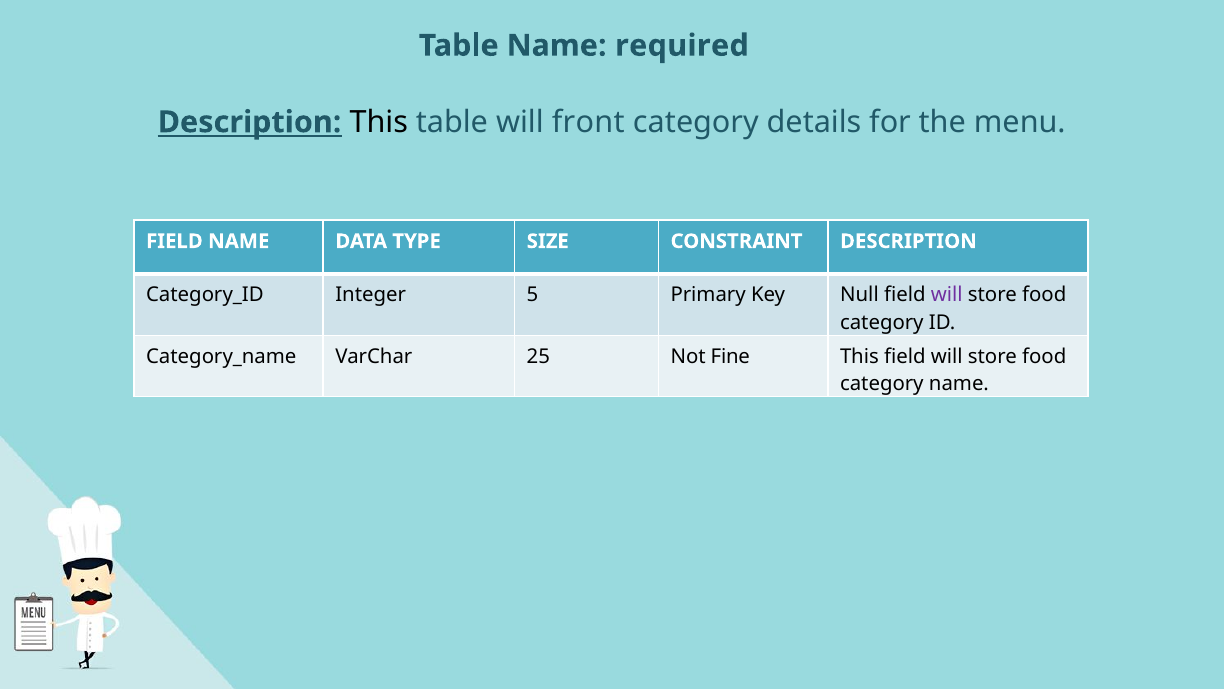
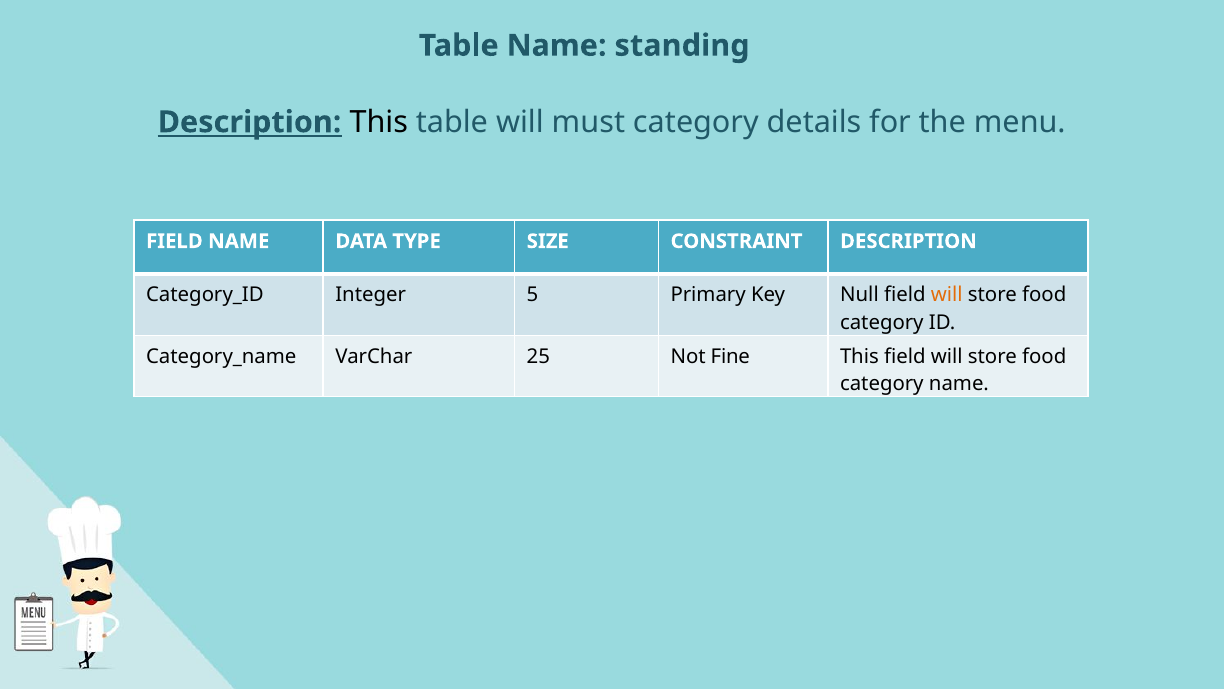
required: required -> standing
front: front -> must
will at (947, 295) colour: purple -> orange
